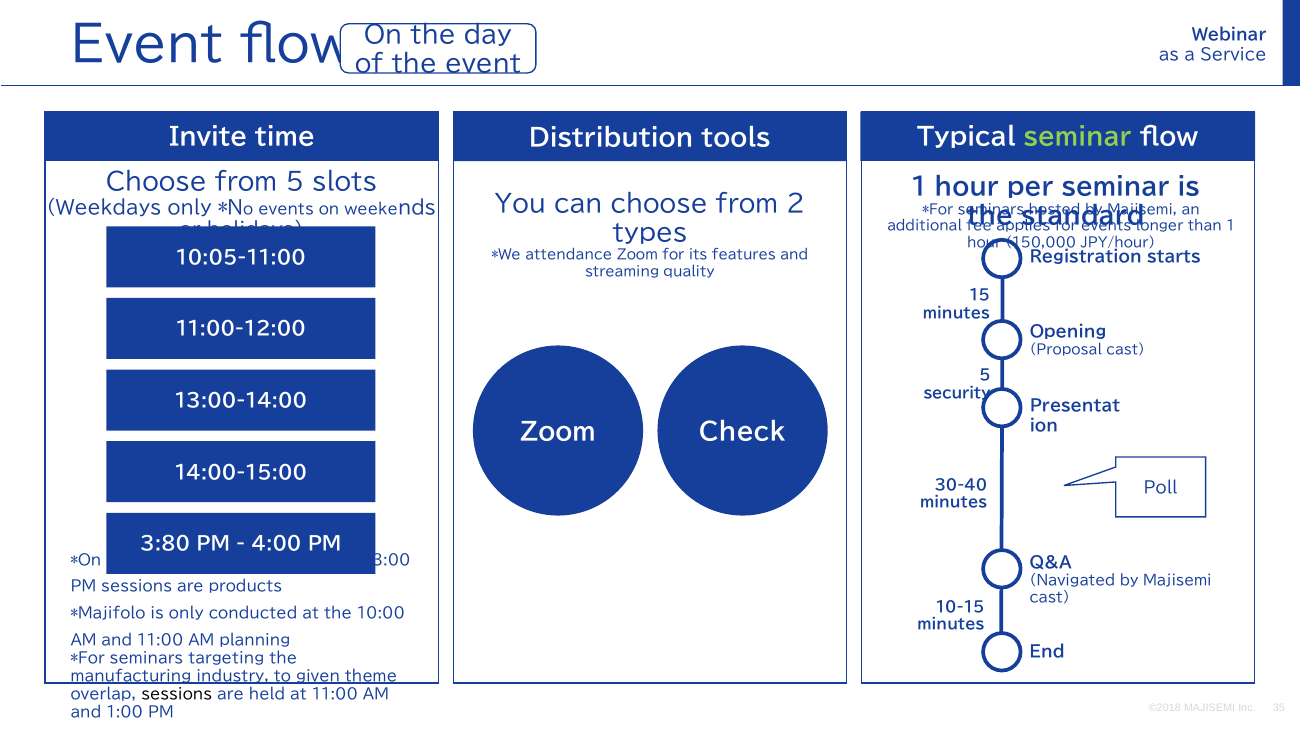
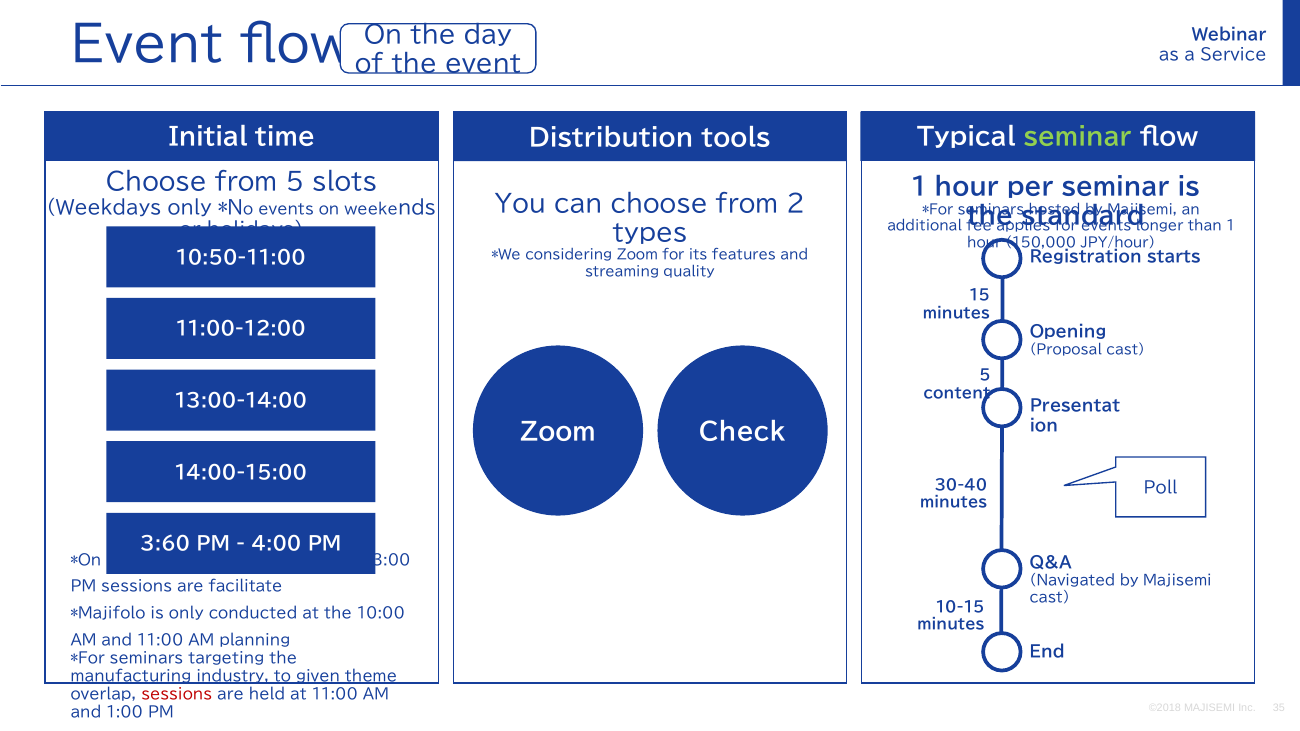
Invite: Invite -> Initial
10:05-11:00: 10:05-11:00 -> 10:50-11:00
attendance: attendance -> considering
security: security -> content
3:80: 3:80 -> 3:60
products: products -> facilitate
sessions at (177, 695) colour: black -> red
